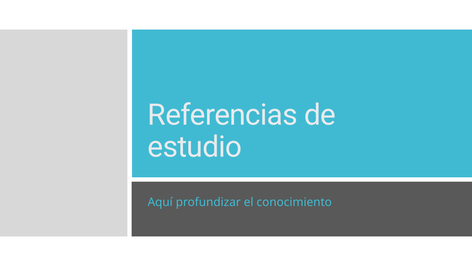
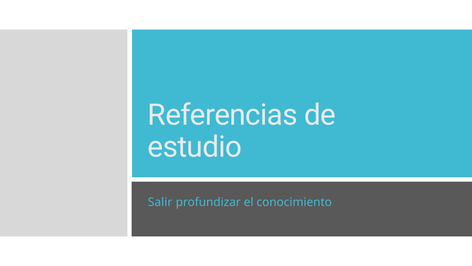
Aquí: Aquí -> Salir
